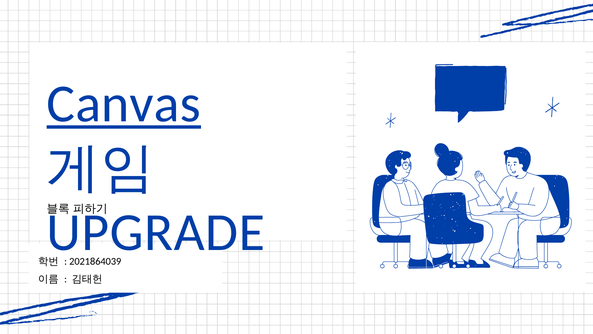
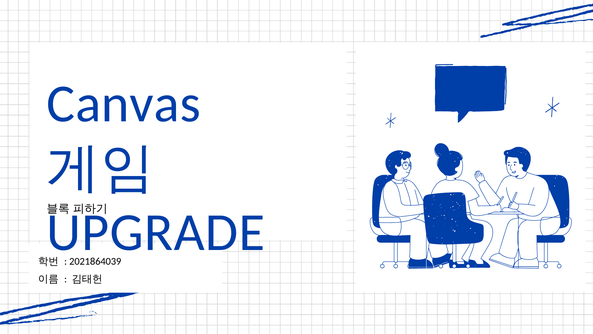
Canvas underline: present -> none
